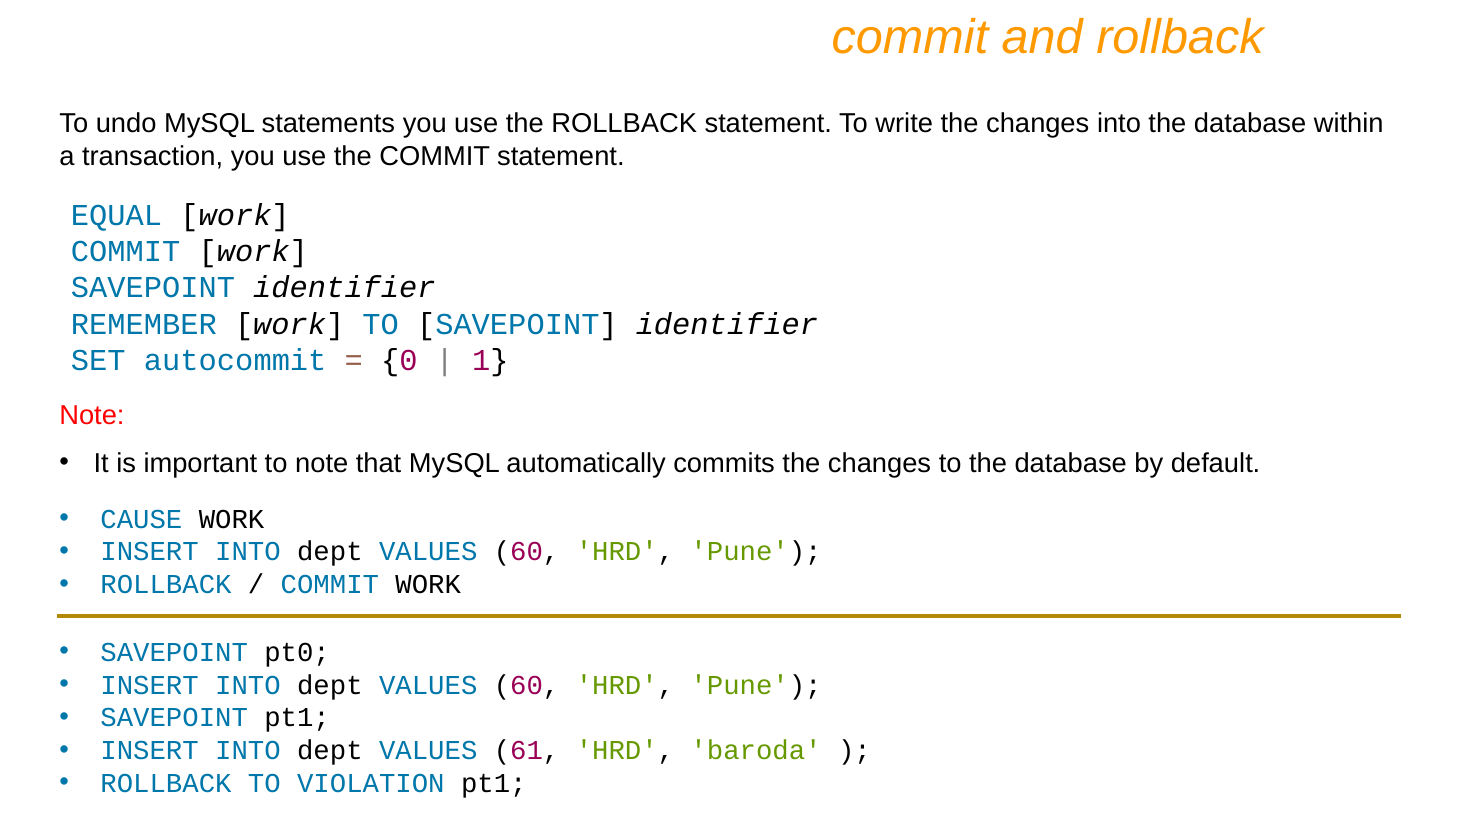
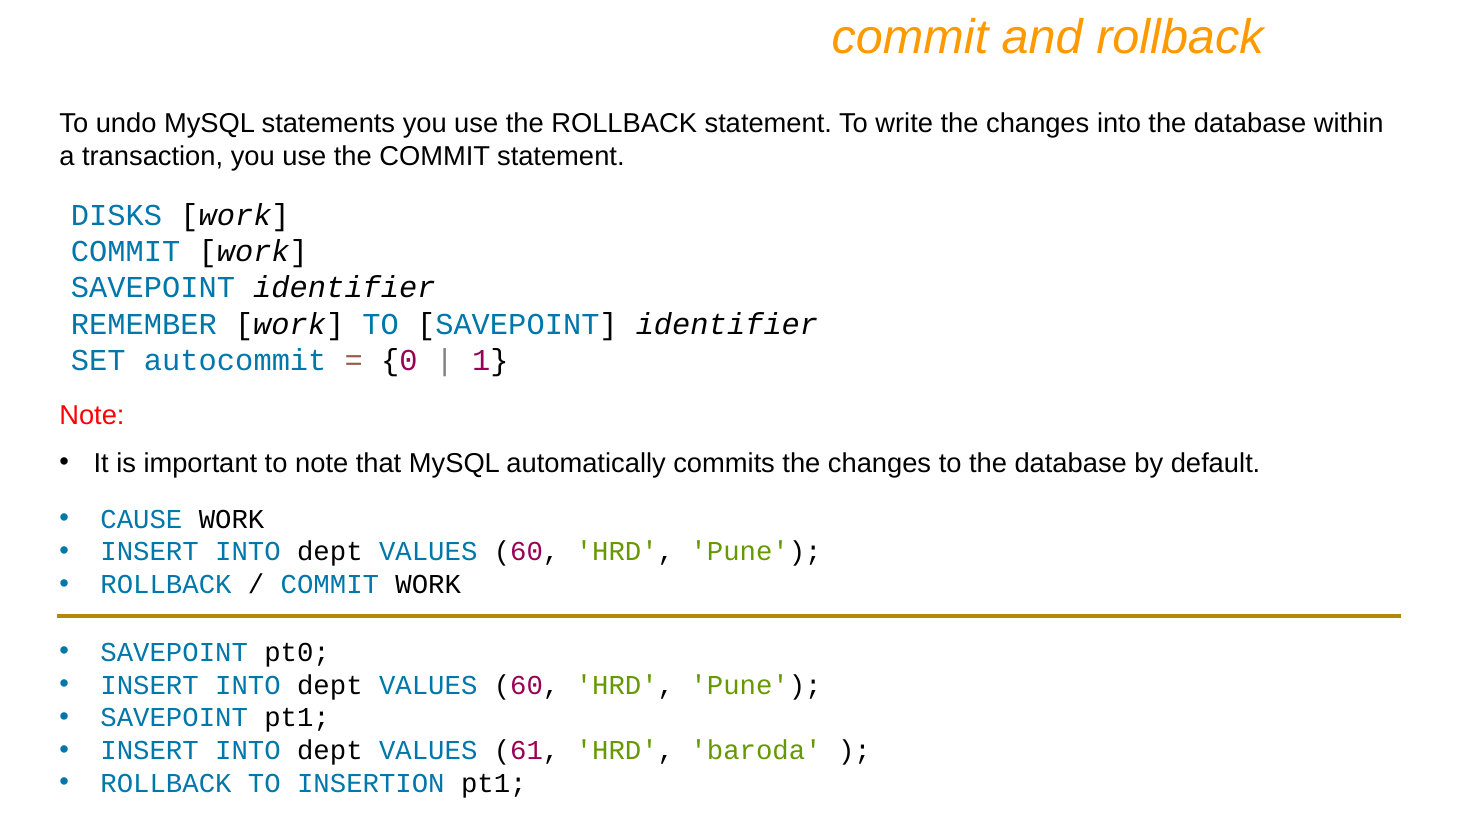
EQUAL: EQUAL -> DISKS
VIOLATION: VIOLATION -> INSERTION
